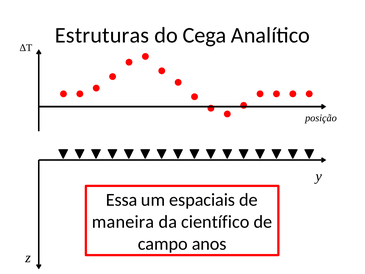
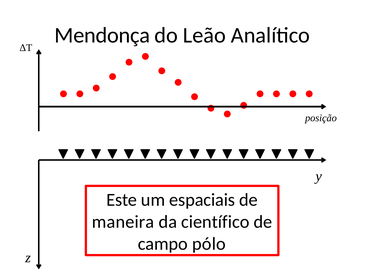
Estruturas: Estruturas -> Mendonça
Cega: Cega -> Leão
Essa: Essa -> Este
anos: anos -> pólo
